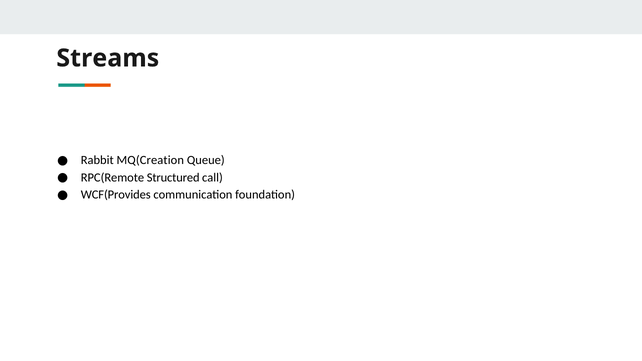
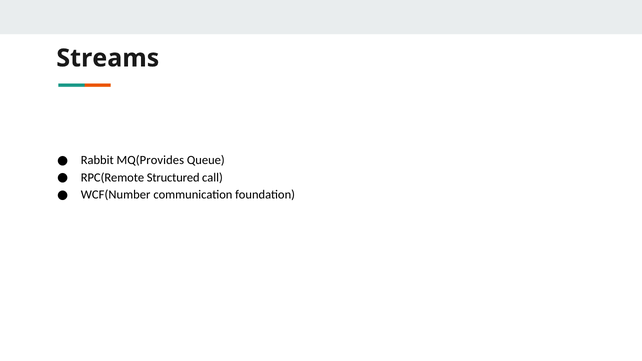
MQ(Creation: MQ(Creation -> MQ(Provides
WCF(Provides: WCF(Provides -> WCF(Number
